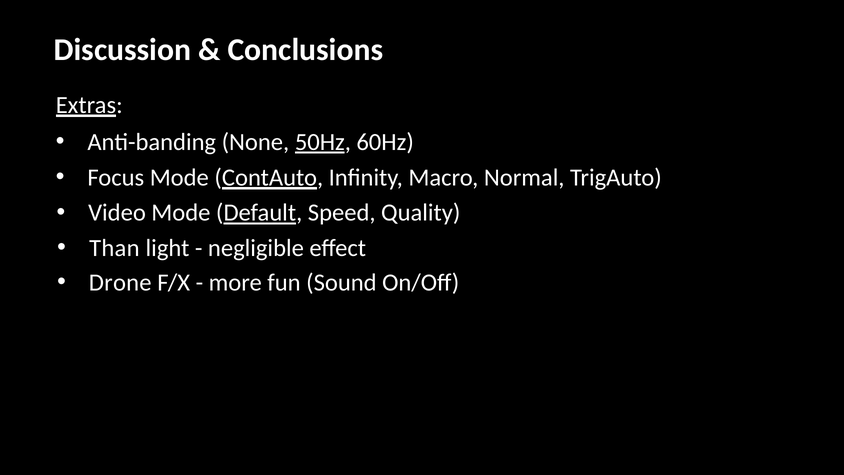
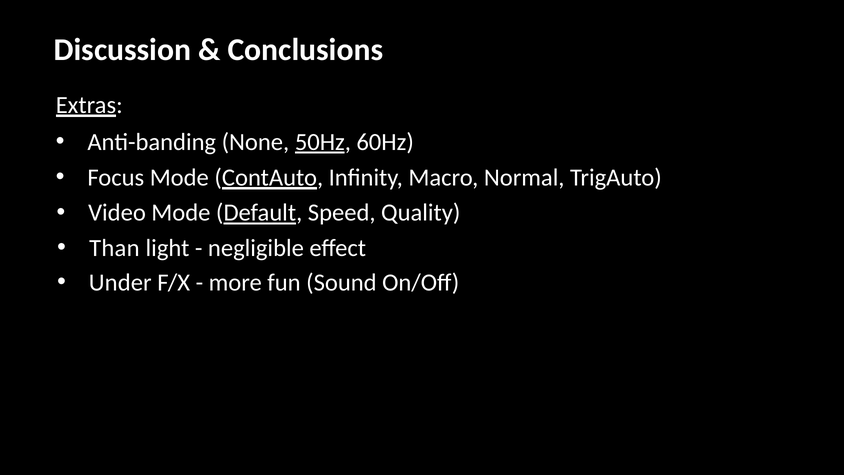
Drone: Drone -> Under
